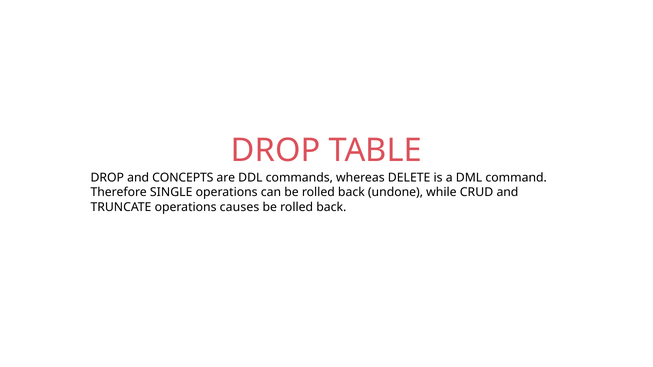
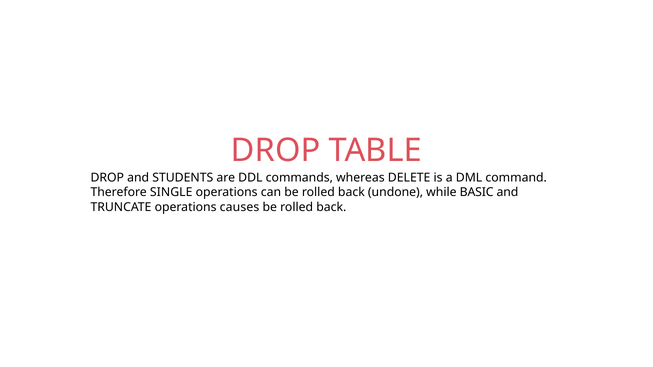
CONCEPTS: CONCEPTS -> STUDENTS
CRUD: CRUD -> BASIC
